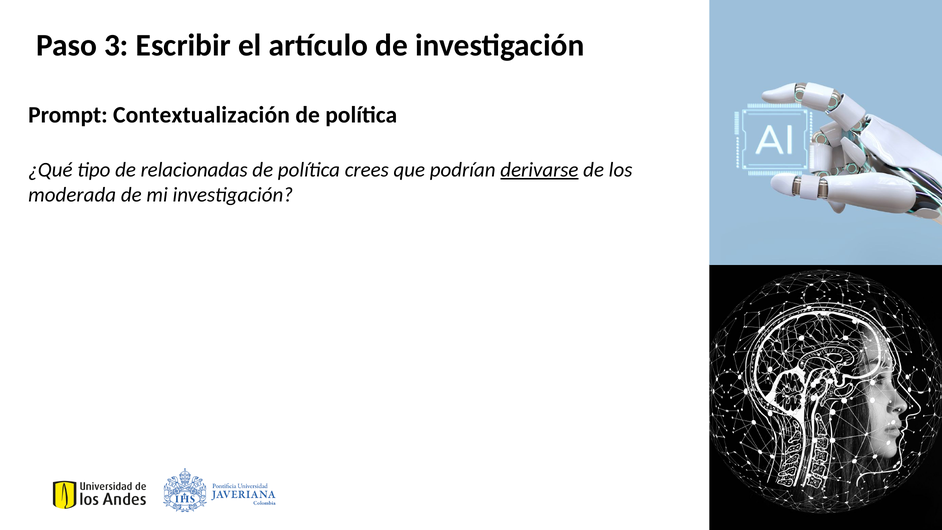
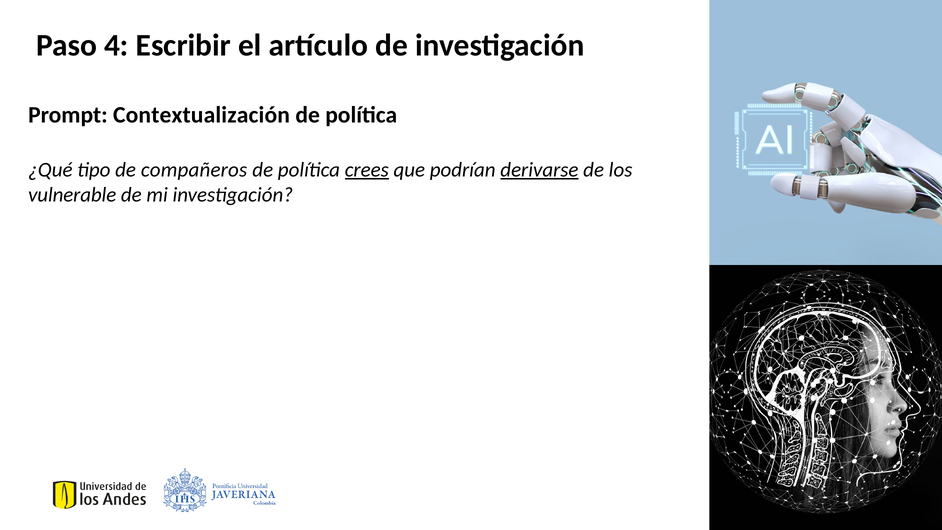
3: 3 -> 4
relacionadas: relacionadas -> compañeros
crees underline: none -> present
moderada: moderada -> vulnerable
